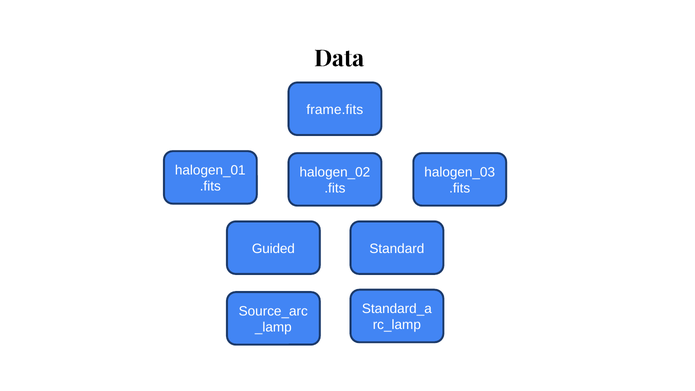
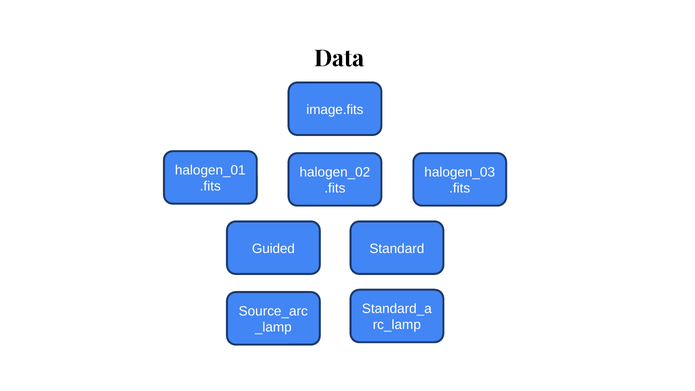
frame.fits: frame.fits -> image.fits
